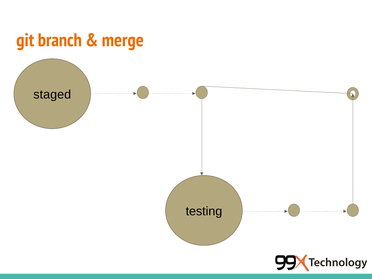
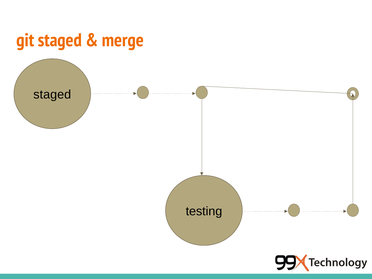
git branch: branch -> staged
